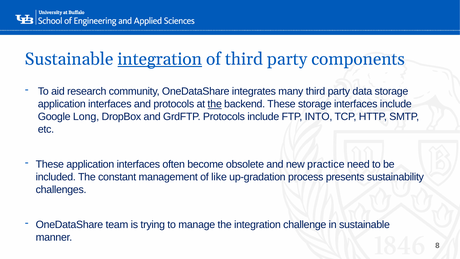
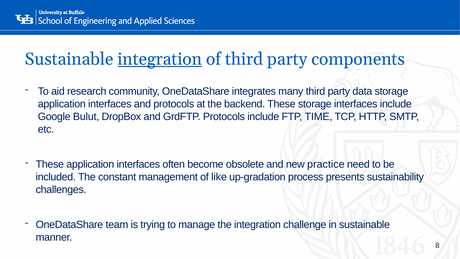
the at (215, 104) underline: present -> none
Long: Long -> Bulut
INTO: INTO -> TIME
